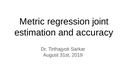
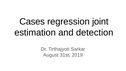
Metric: Metric -> Cases
accuracy: accuracy -> detection
